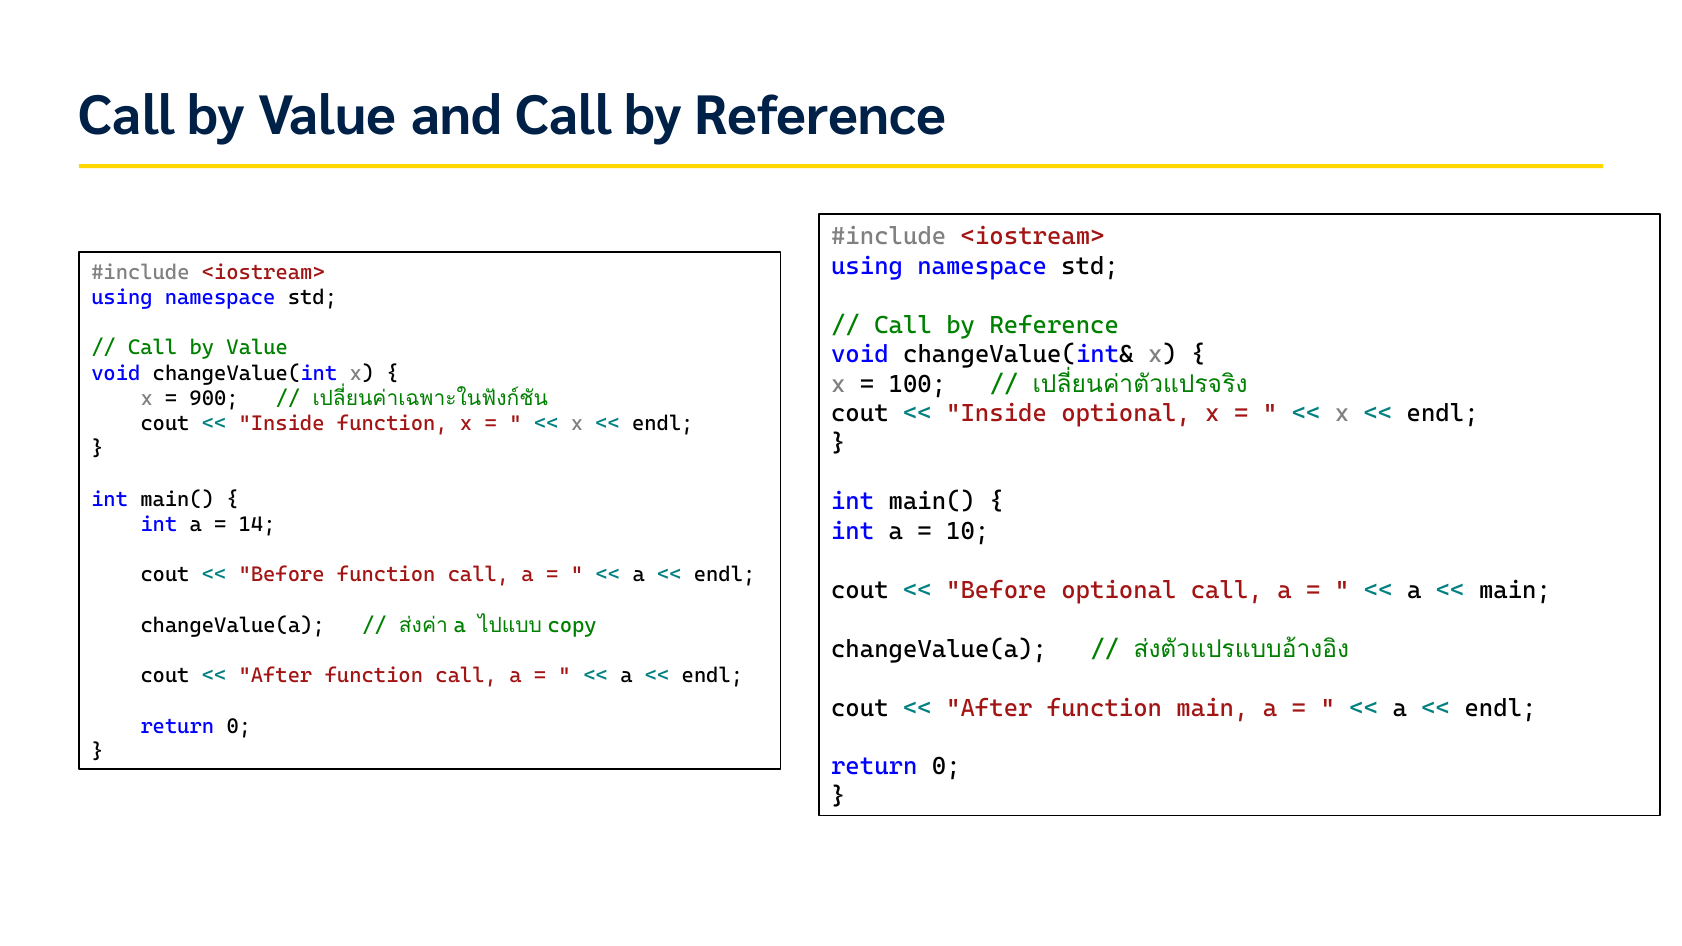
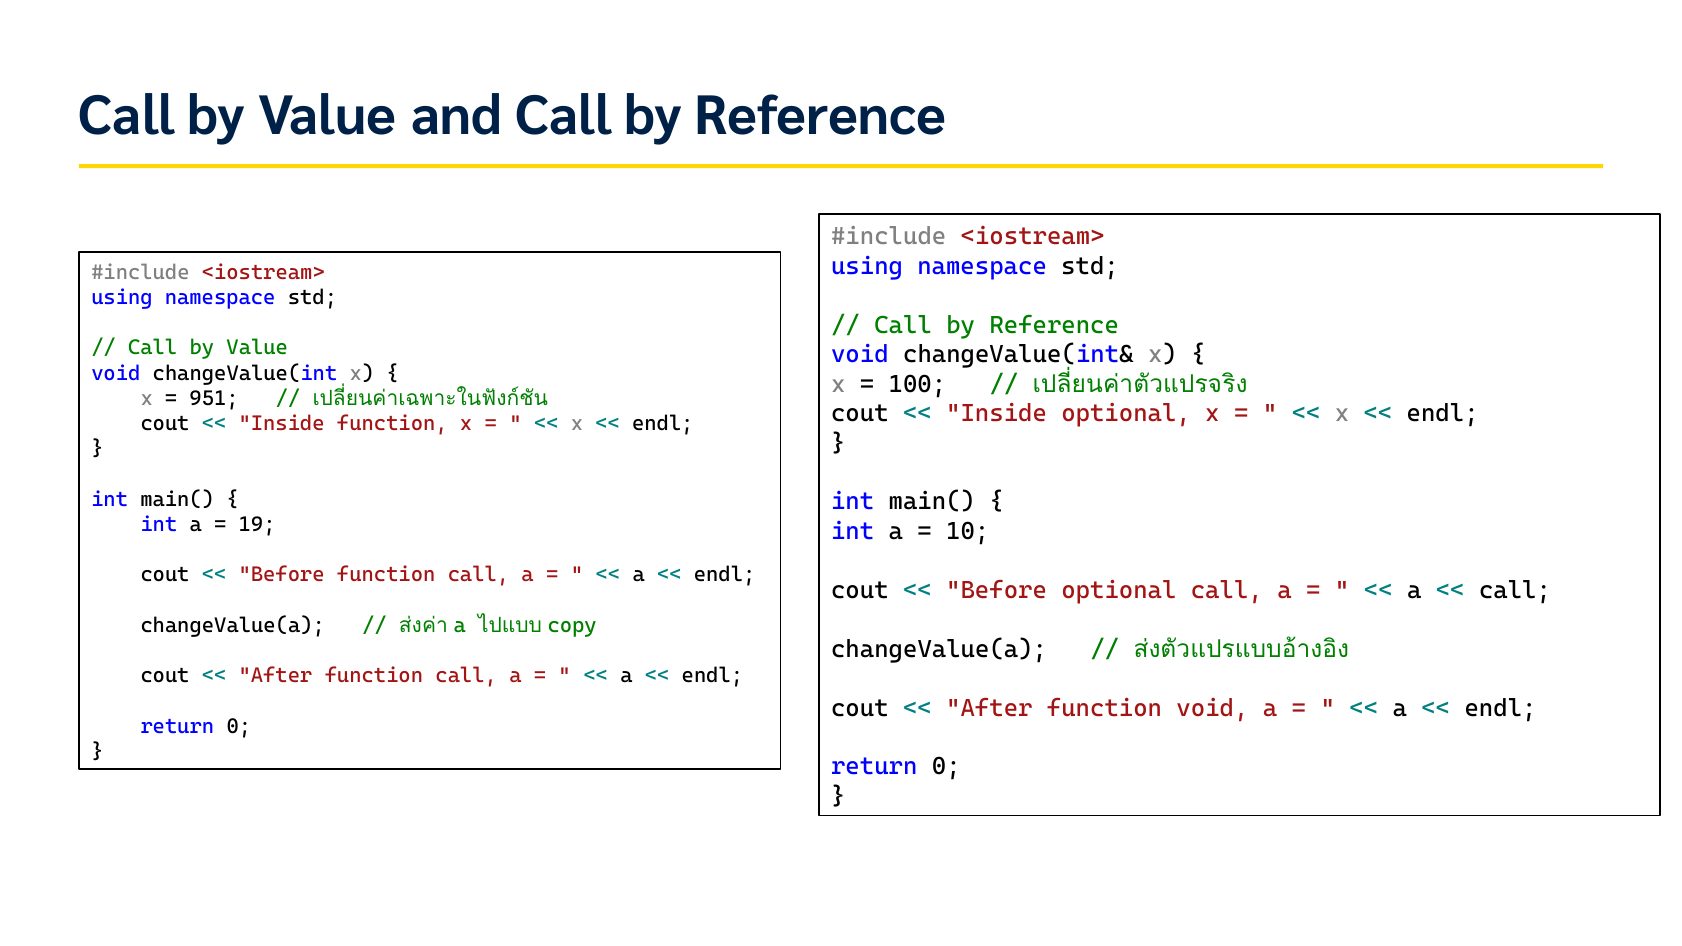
900: 900 -> 951
14: 14 -> 19
main at (1515, 590): main -> call
function main: main -> void
